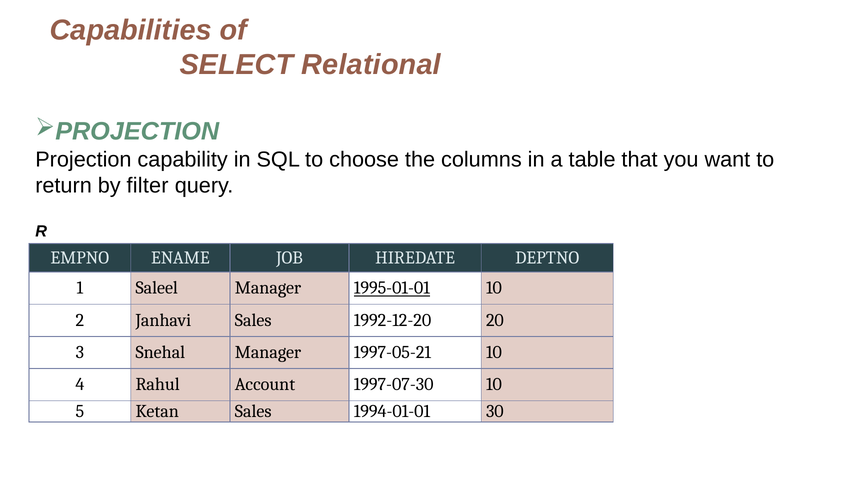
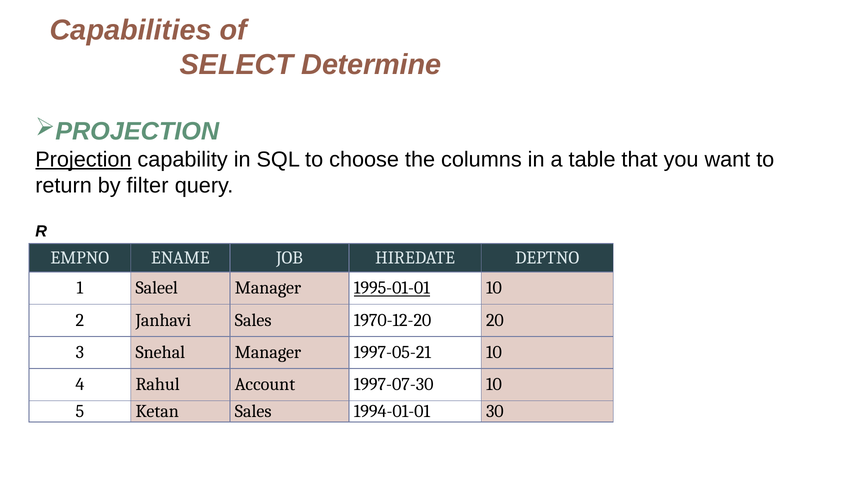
Relational: Relational -> Determine
Projection underline: none -> present
1992-12-20: 1992-12-20 -> 1970-12-20
